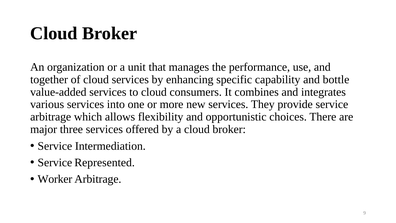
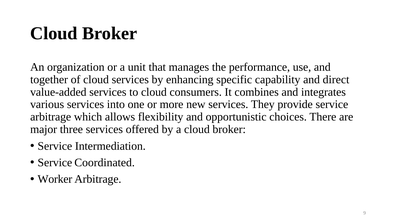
bottle: bottle -> direct
Represented: Represented -> Coordinated
